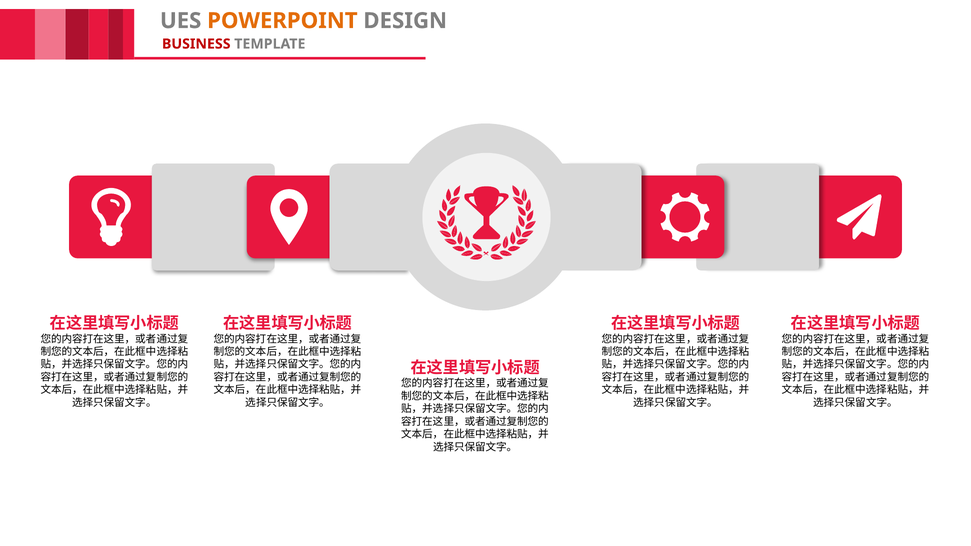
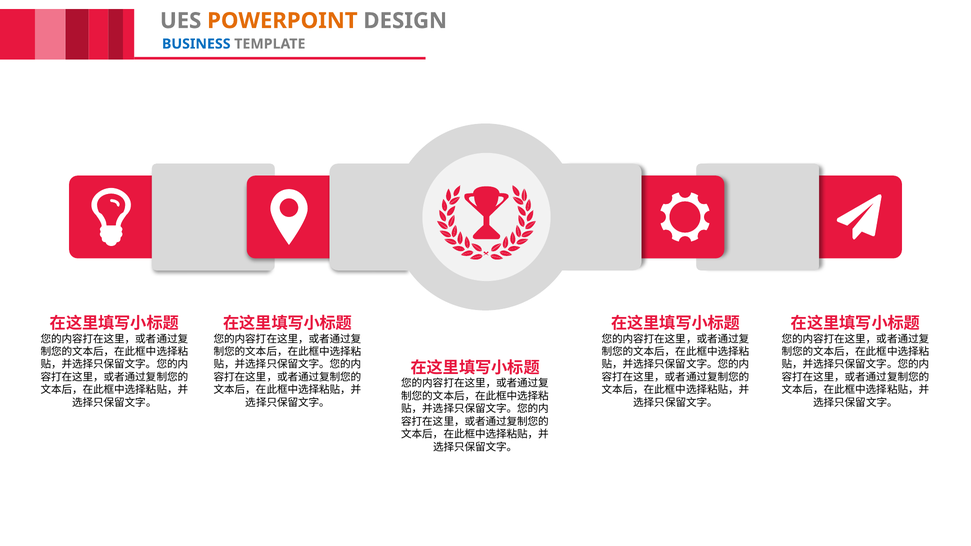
BUSINESS colour: red -> blue
